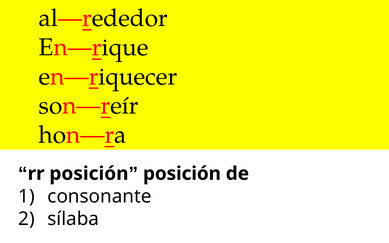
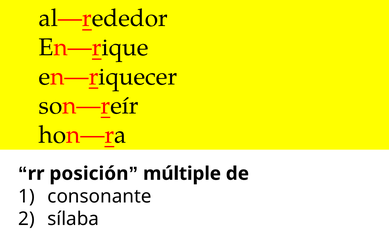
posición at (182, 174): posición -> múltiple
